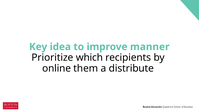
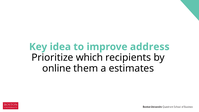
manner: manner -> address
distribute: distribute -> estimates
